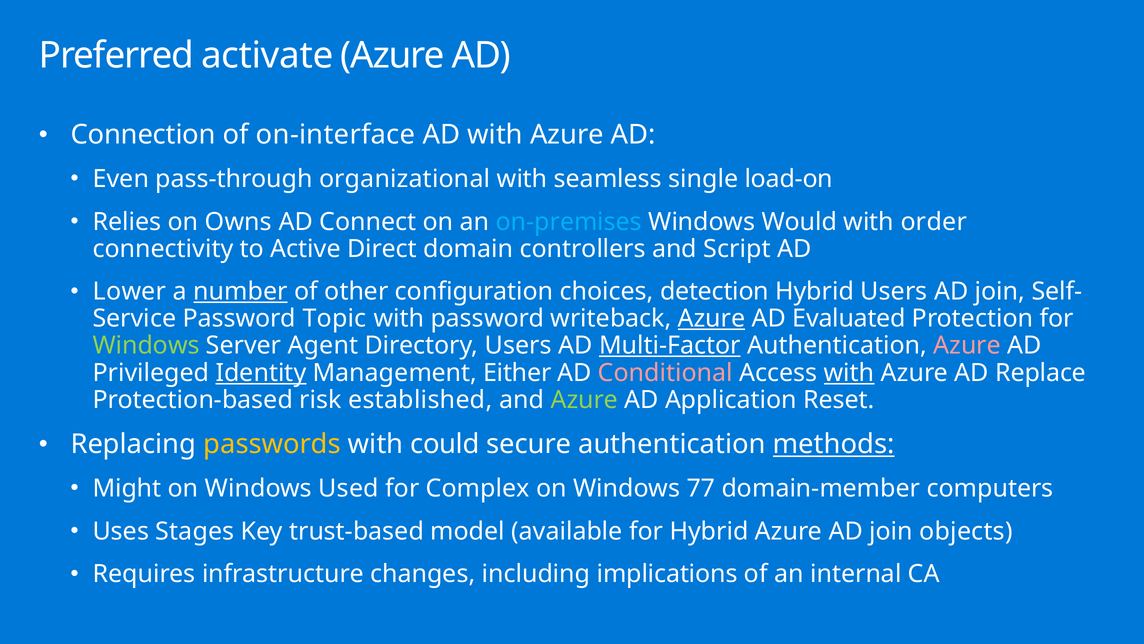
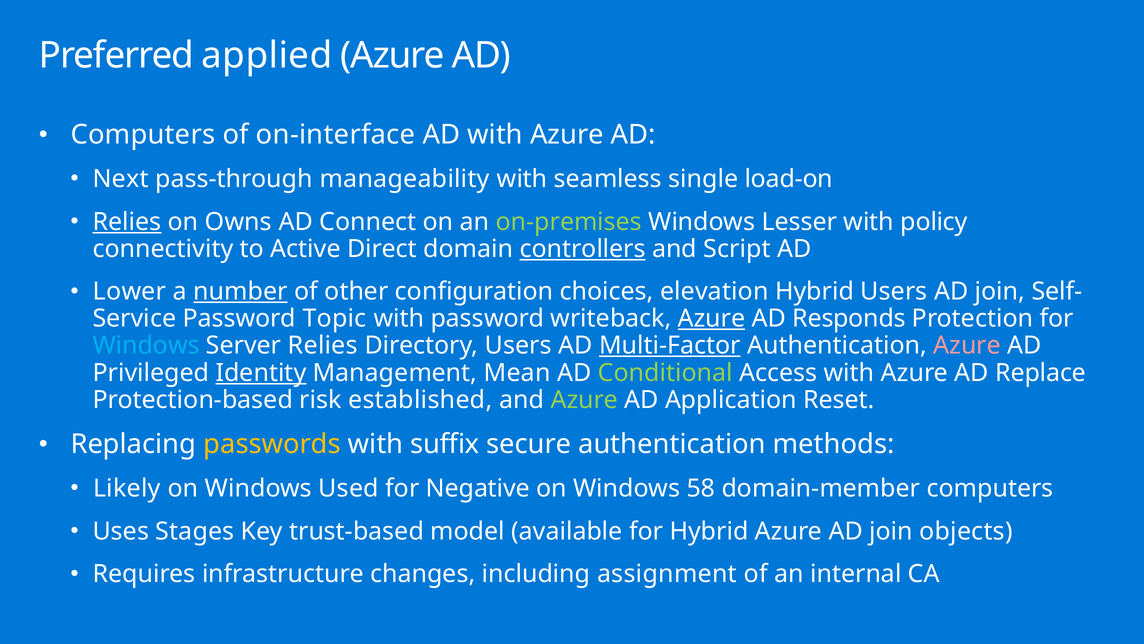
activate: activate -> applied
Connection at (143, 135): Connection -> Computers
Even: Even -> Next
organizational: organizational -> manageability
Relies at (127, 222) underline: none -> present
on-premises colour: light blue -> light green
Would: Would -> Lesser
order: order -> policy
controllers underline: none -> present
detection: detection -> elevation
Evaluated: Evaluated -> Responds
Windows at (146, 345) colour: light green -> light blue
Server Agent: Agent -> Relies
Either: Either -> Mean
Conditional colour: pink -> light green
with at (849, 372) underline: present -> none
could: could -> suffix
methods underline: present -> none
Might: Might -> Likely
Complex: Complex -> Negative
77: 77 -> 58
implications: implications -> assignment
